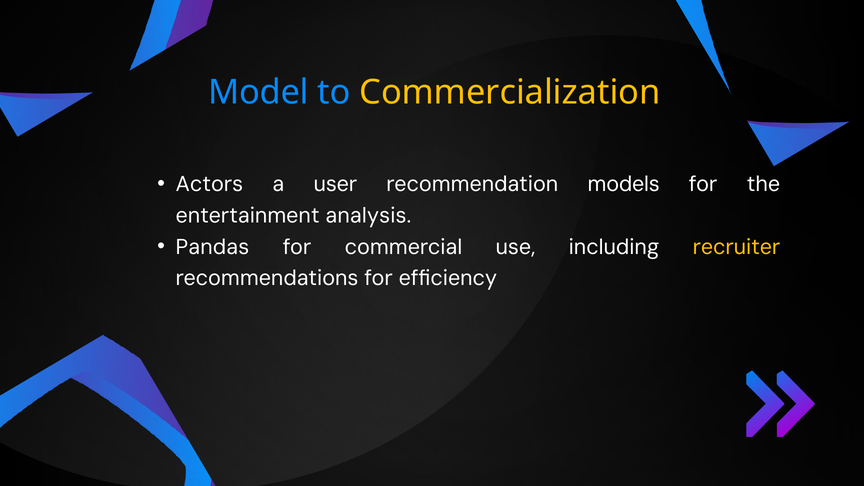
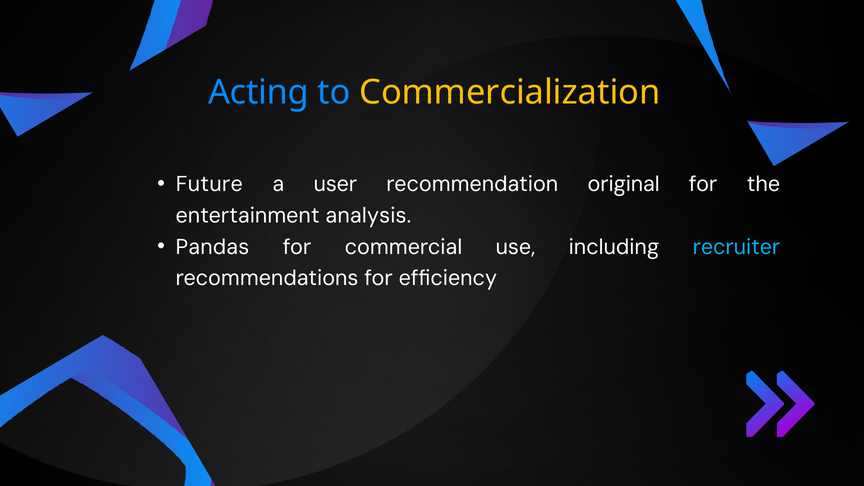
Model: Model -> Acting
Actors: Actors -> Future
models: models -> original
recruiter colour: yellow -> light blue
